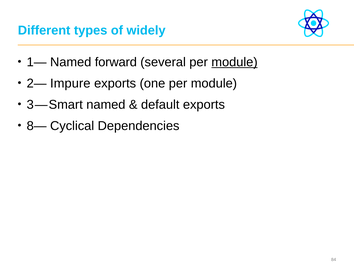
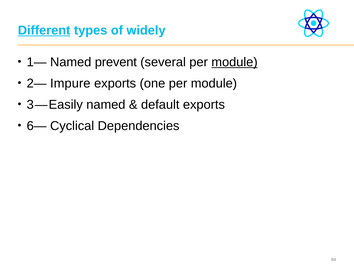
Different underline: none -> present
forward: forward -> prevent
Smart: Smart -> Easily
8—: 8— -> 6—
